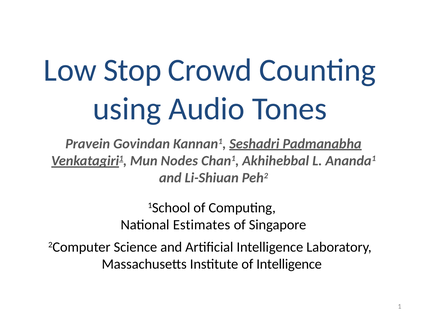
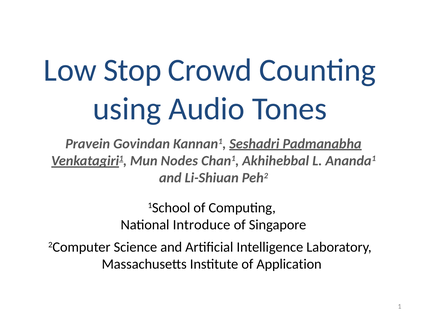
Estimates: Estimates -> Introduce
of Intelligence: Intelligence -> Application
